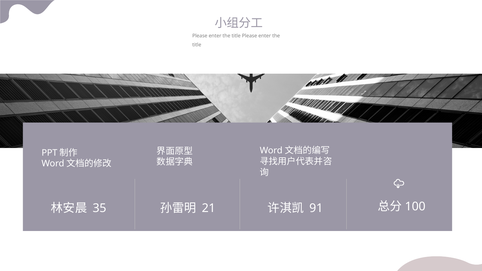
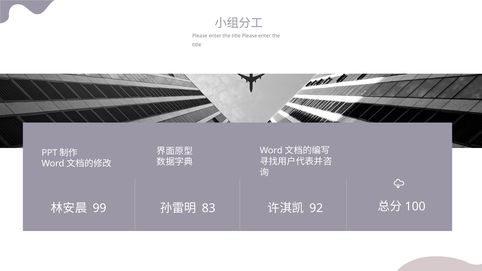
35: 35 -> 99
21: 21 -> 83
91: 91 -> 92
